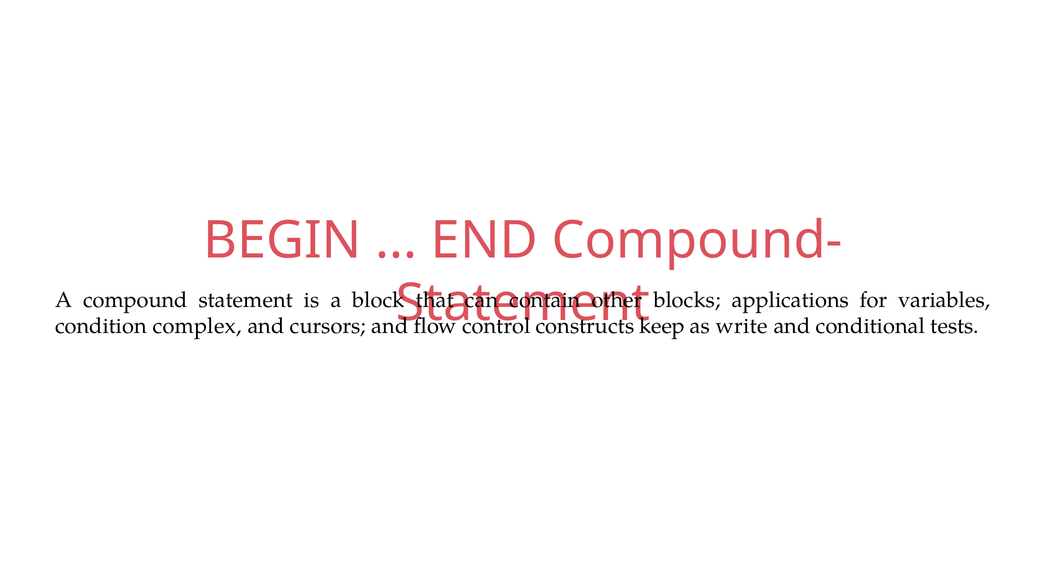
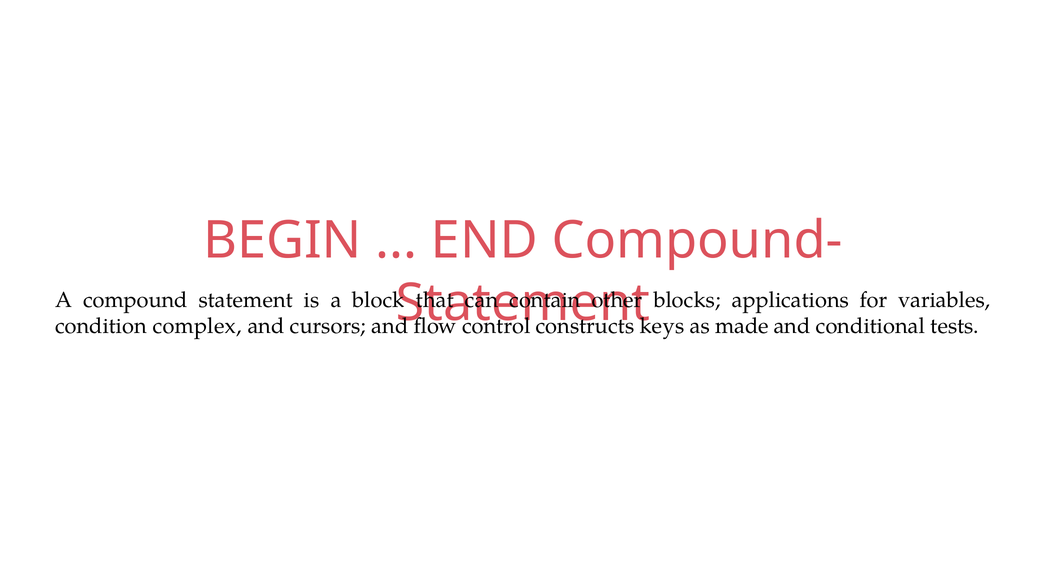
keep: keep -> keys
write: write -> made
